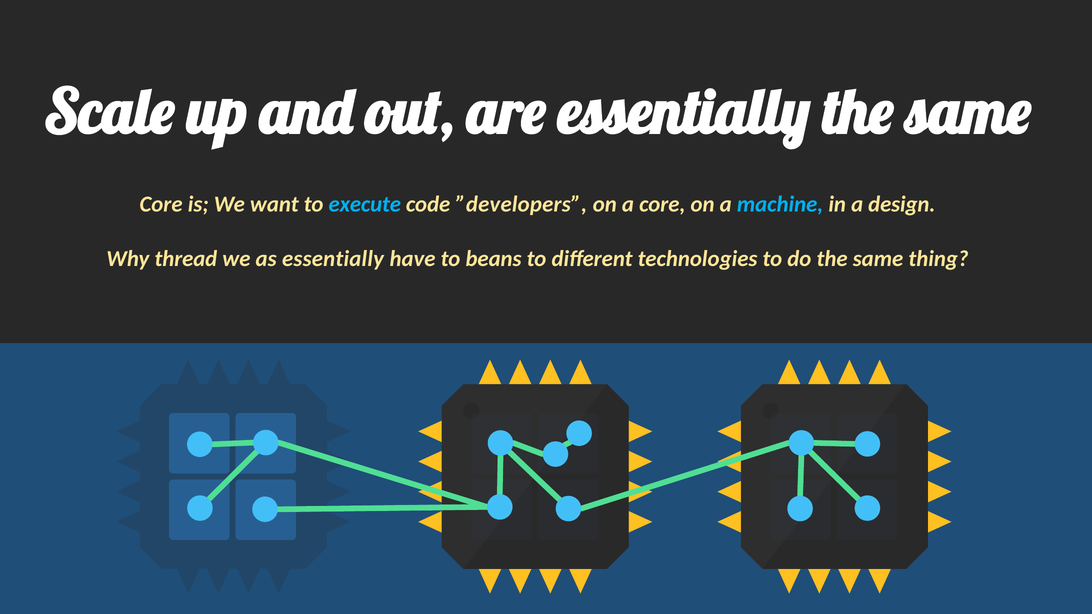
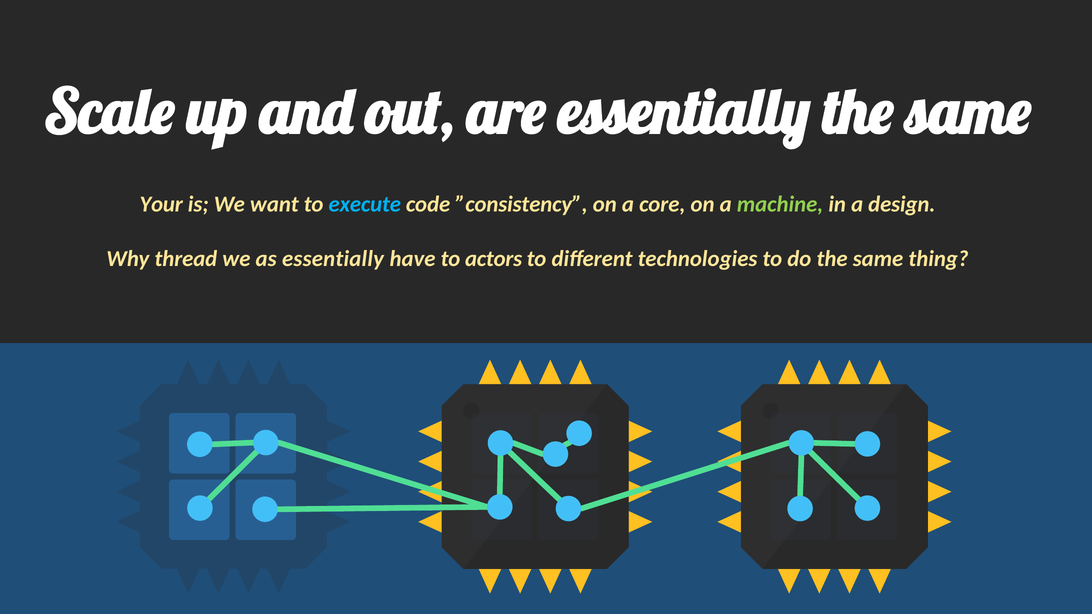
Core at (161, 204): Core -> Your
”developers: ”developers -> ”consistency
machine colour: light blue -> light green
beans: beans -> actors
